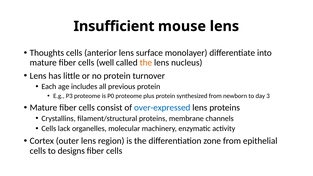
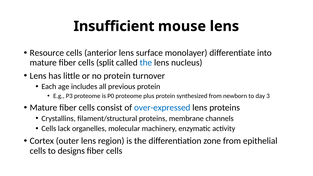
Thoughts: Thoughts -> Resource
well: well -> split
the at (146, 63) colour: orange -> blue
